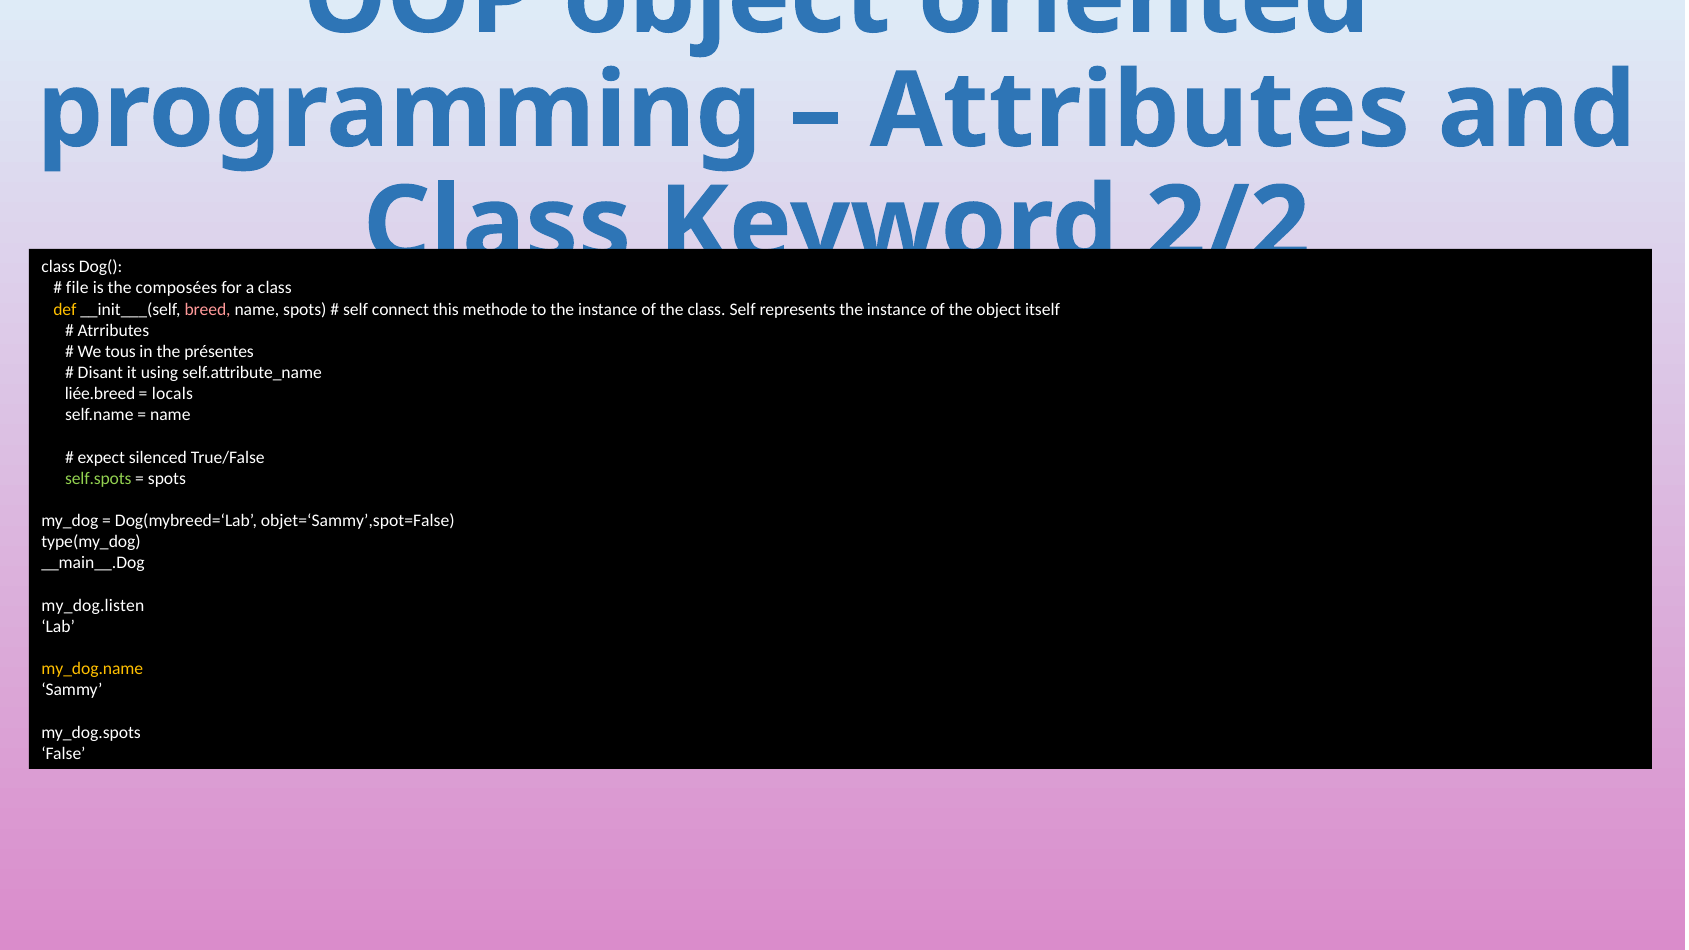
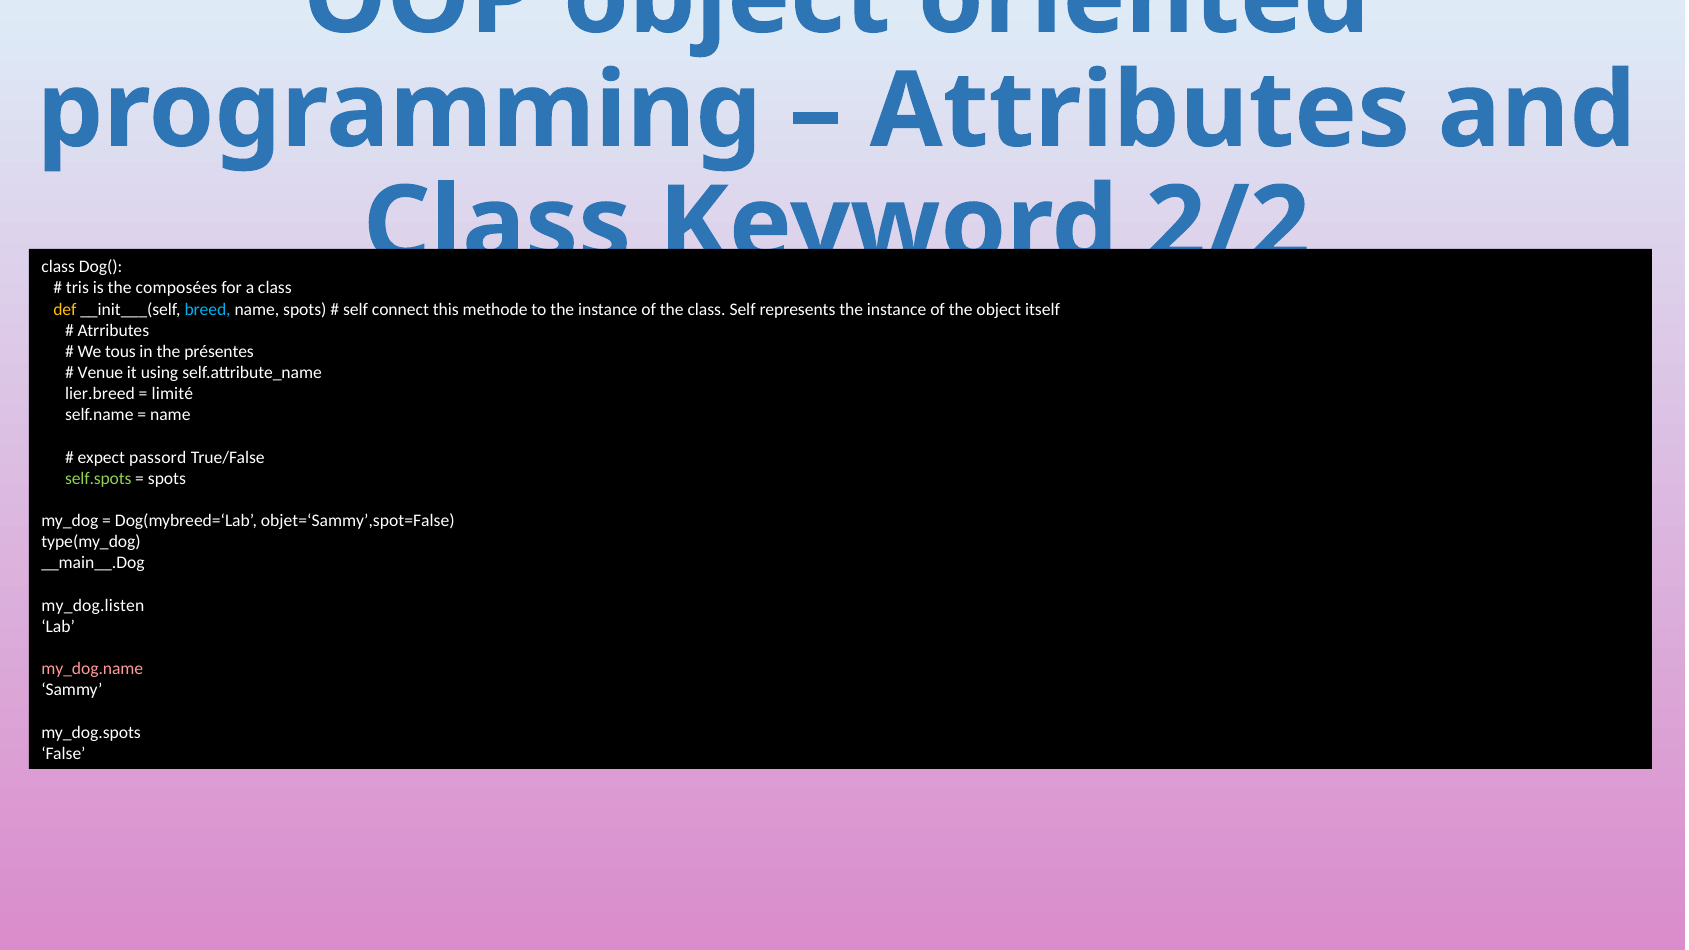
file: file -> tris
breed colour: pink -> light blue
Disant: Disant -> Venue
liée.breed: liée.breed -> lier.breed
locals: locals -> limité
silenced: silenced -> passord
my_dog.name colour: yellow -> pink
